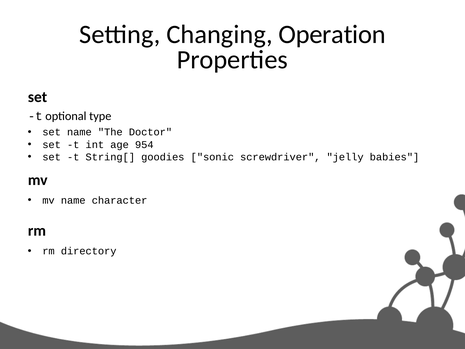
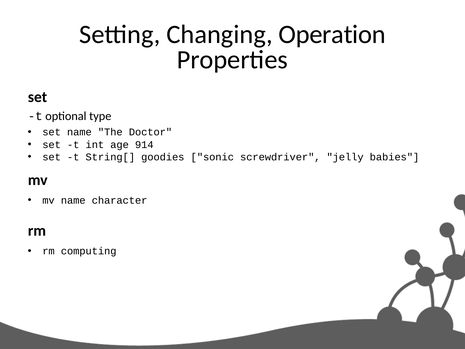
954: 954 -> 914
directory: directory -> computing
